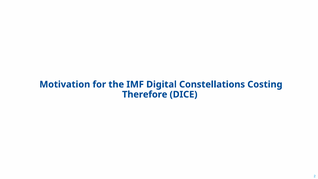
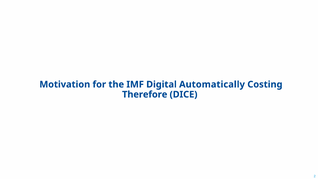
Constellations: Constellations -> Automatically
